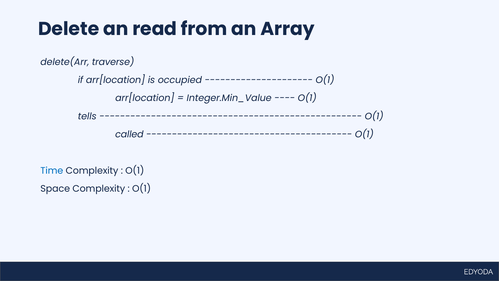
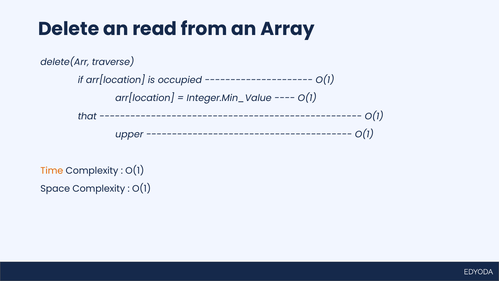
tells: tells -> that
called: called -> upper
Time colour: blue -> orange
